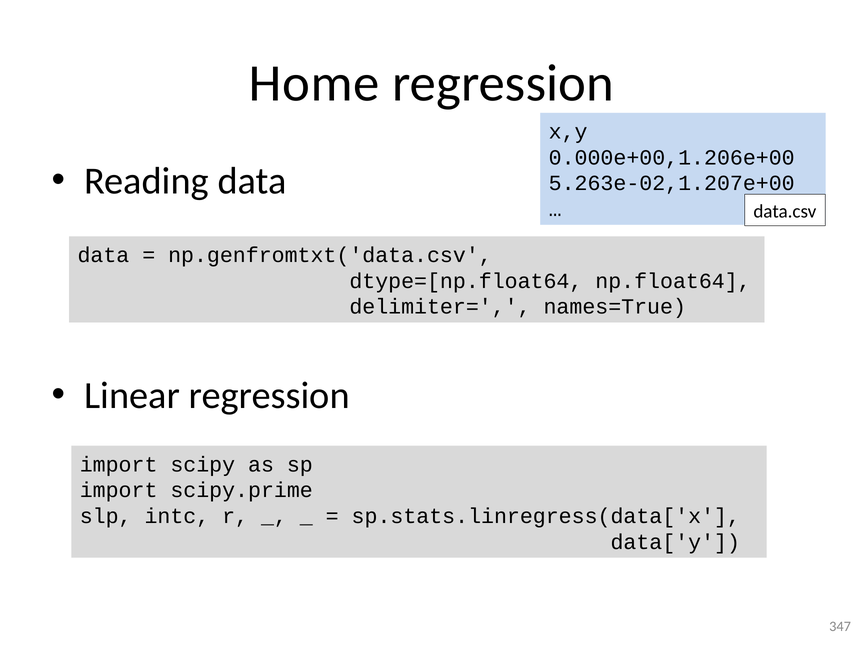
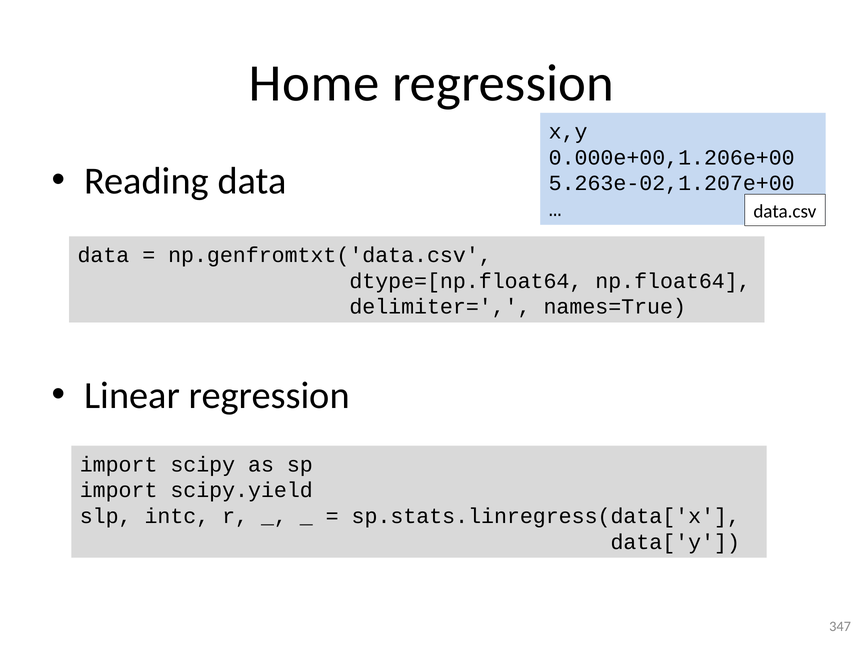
scipy.prime: scipy.prime -> scipy.yield
